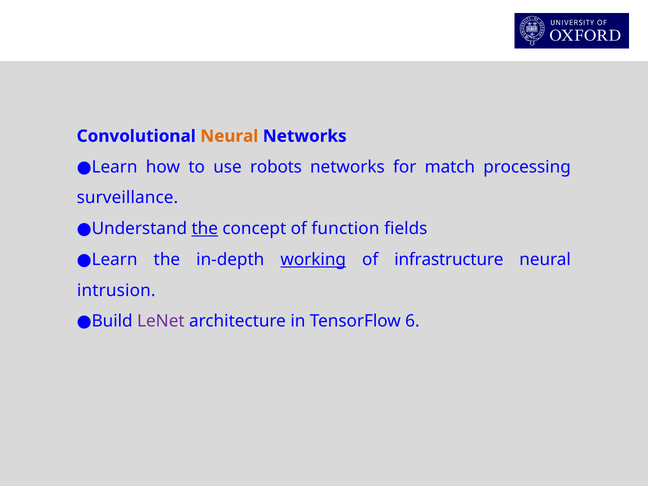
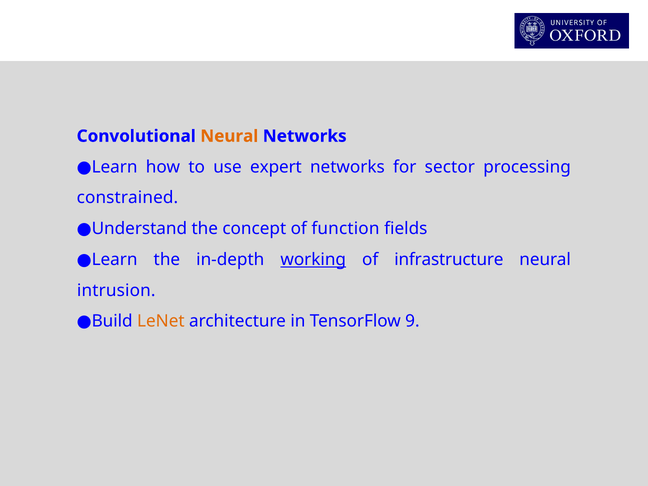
robots: robots -> expert
match: match -> sector
surveillance: surveillance -> constrained
the at (205, 229) underline: present -> none
LeNet colour: purple -> orange
6: 6 -> 9
